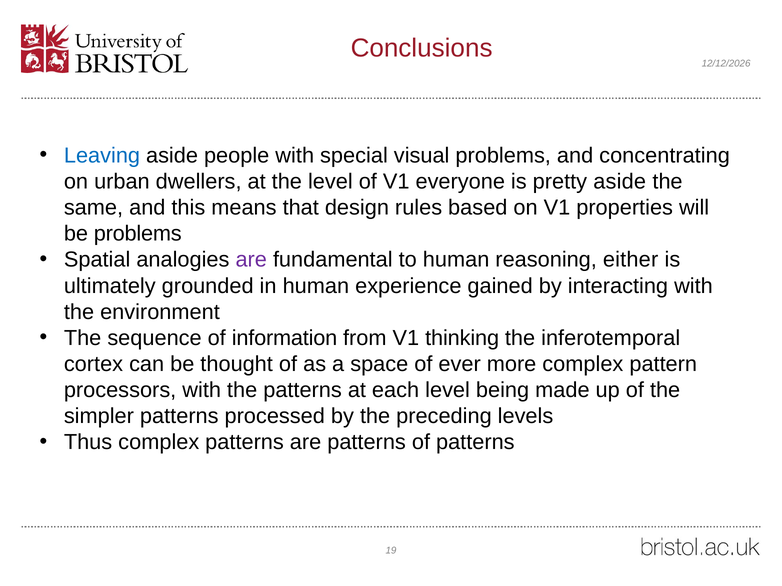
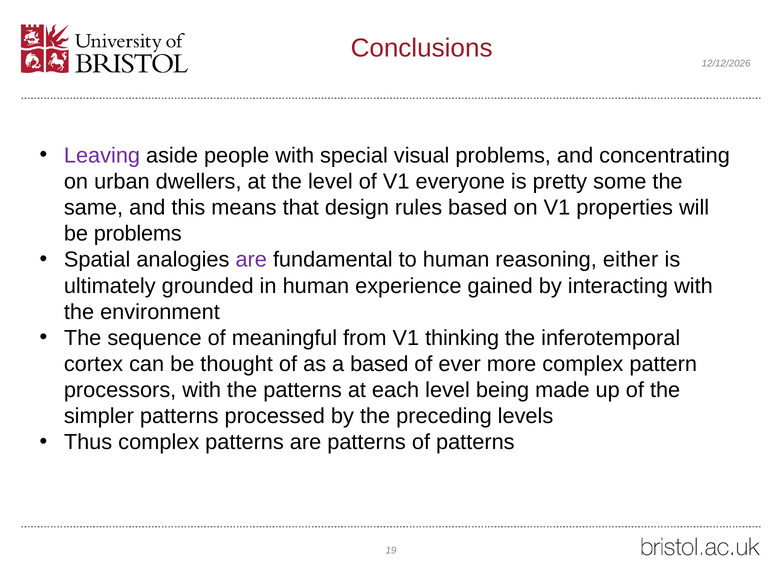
Leaving colour: blue -> purple
pretty aside: aside -> some
information: information -> meaningful
a space: space -> based
